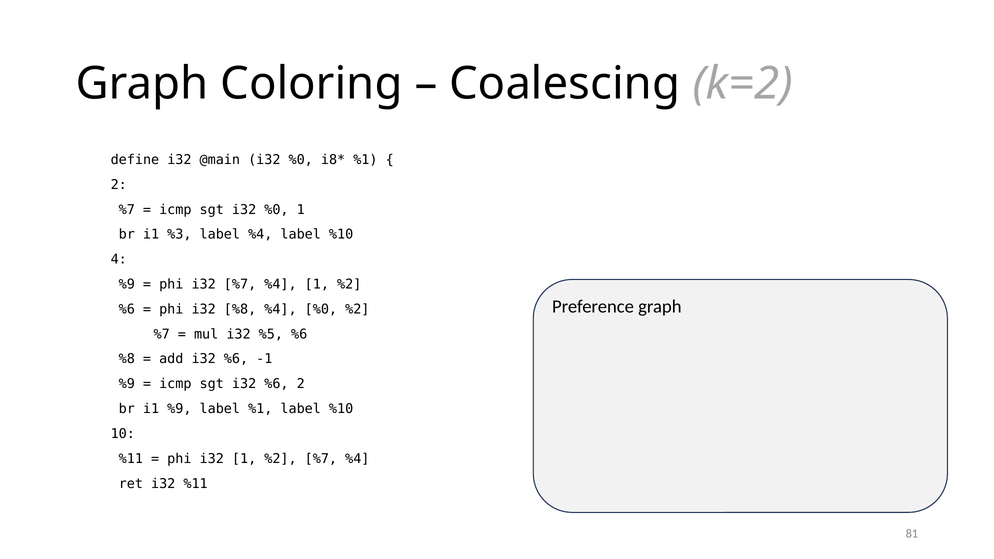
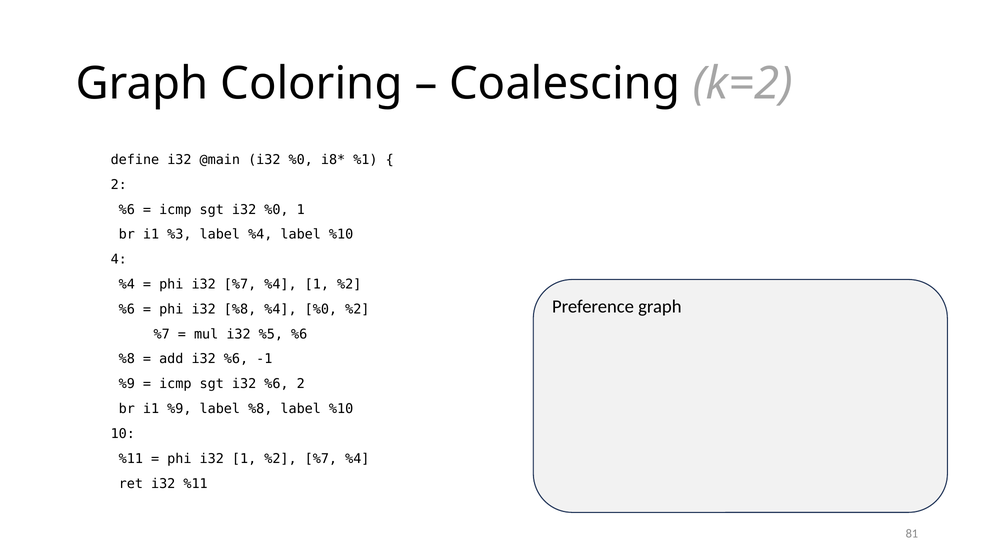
%7 at (127, 210): %7 -> %6
%9 at (127, 284): %9 -> %4
label %1: %1 -> %8
